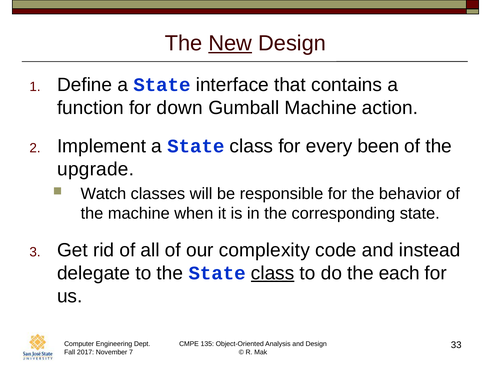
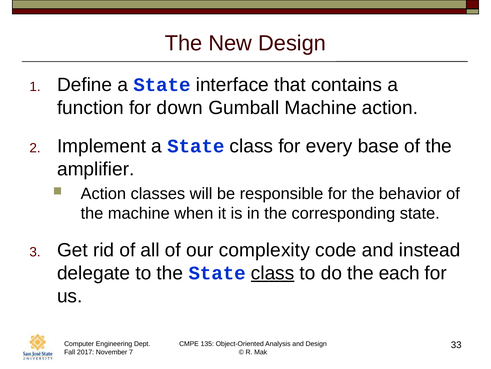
New underline: present -> none
been: been -> base
upgrade: upgrade -> amplifier
Watch at (103, 193): Watch -> Action
